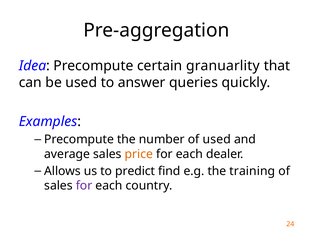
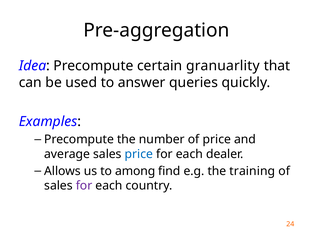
of used: used -> price
price at (139, 154) colour: orange -> blue
predict: predict -> among
